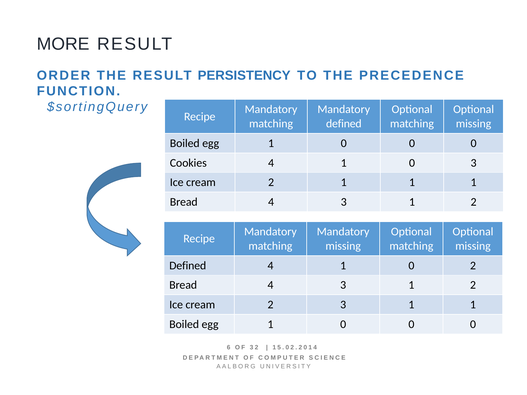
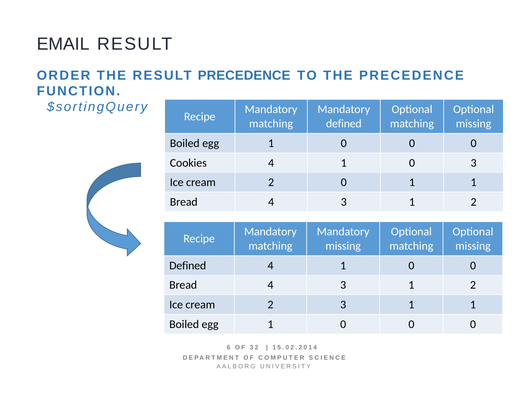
MORE: MORE -> EMAIL
RESULT PERSISTENCY: PERSISTENCY -> PRECEDENCE
2 1: 1 -> 0
4 1 0 2: 2 -> 0
